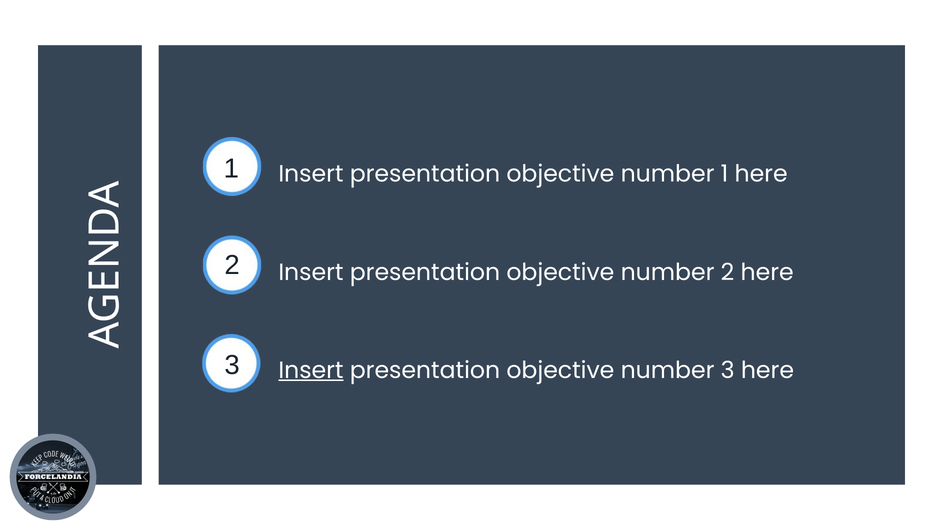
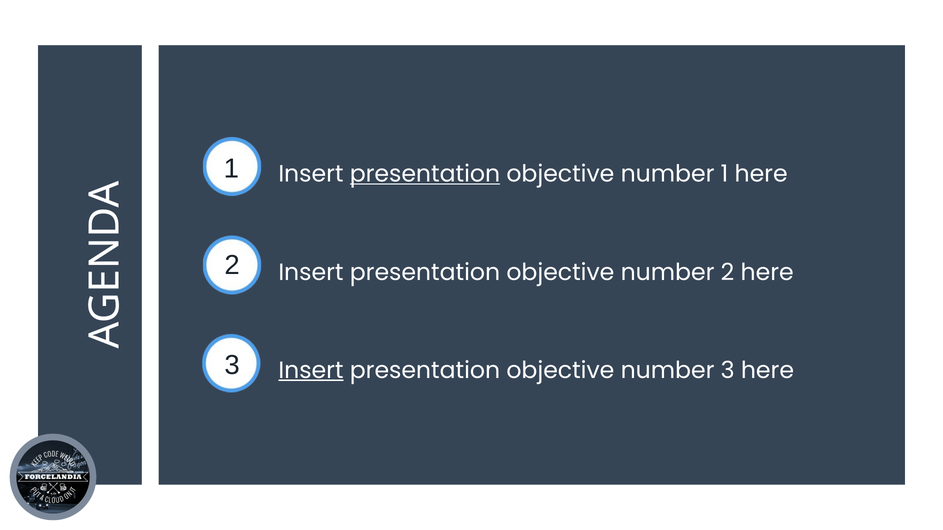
presentation at (425, 174) underline: none -> present
